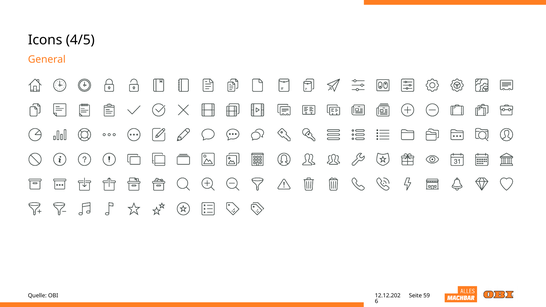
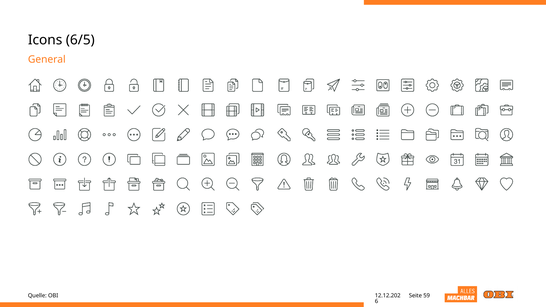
4/5: 4/5 -> 6/5
